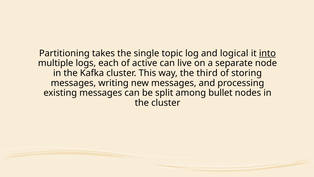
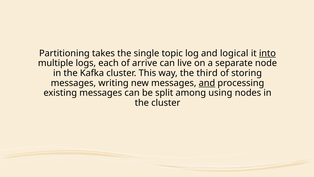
active: active -> arrive
and at (207, 83) underline: none -> present
bullet: bullet -> using
